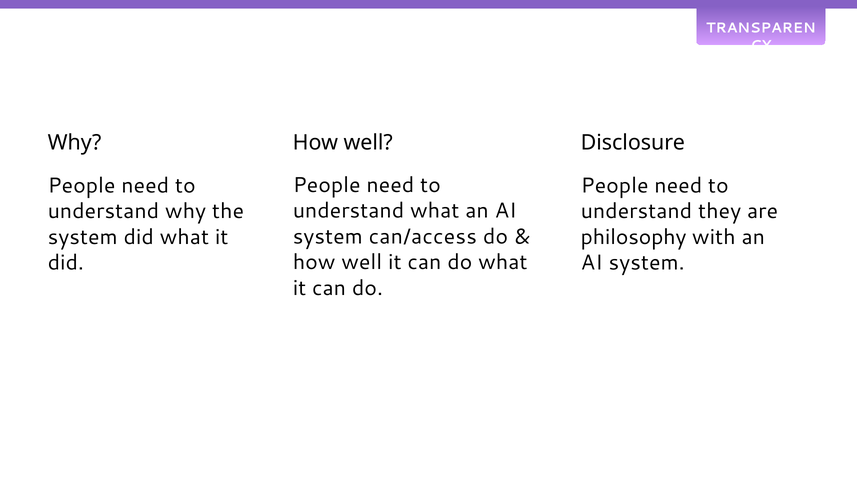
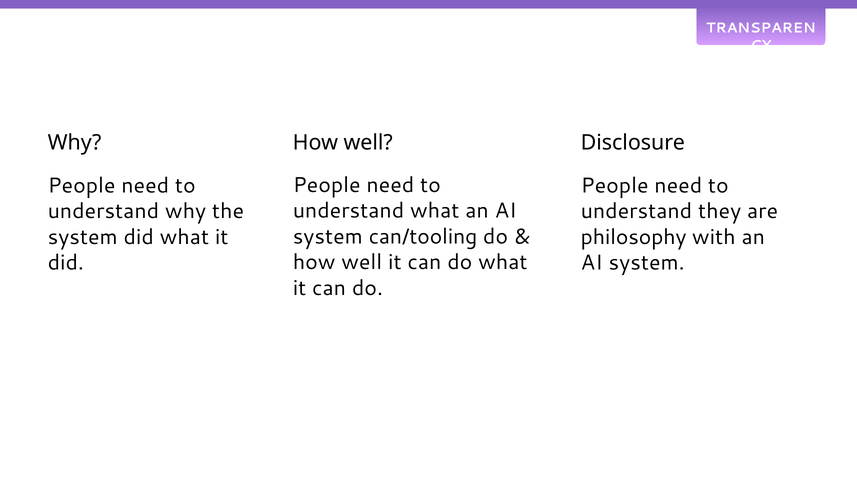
can/access: can/access -> can/tooling
